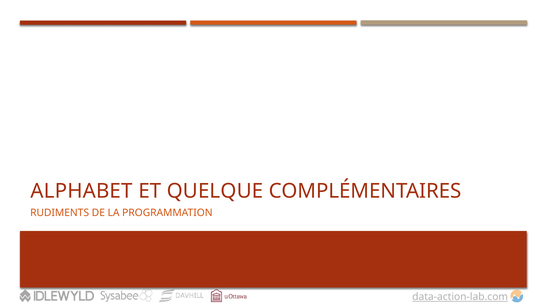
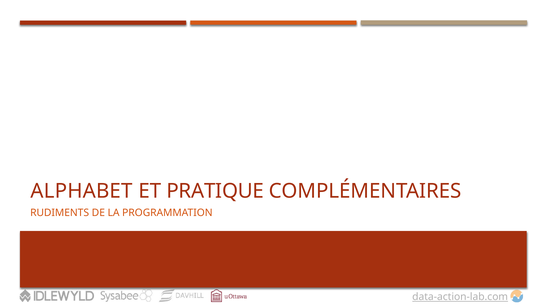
QUELQUE: QUELQUE -> PRATIQUE
